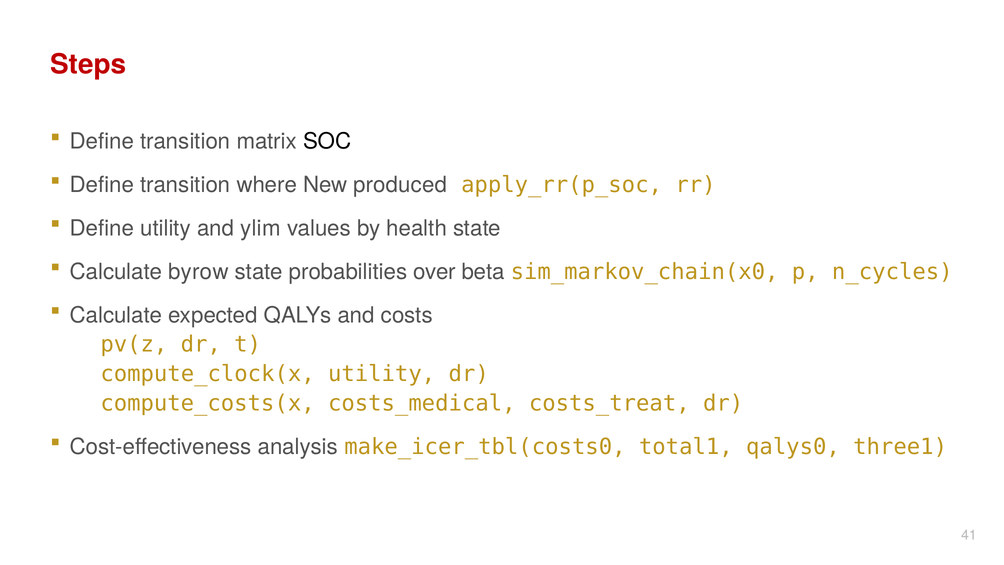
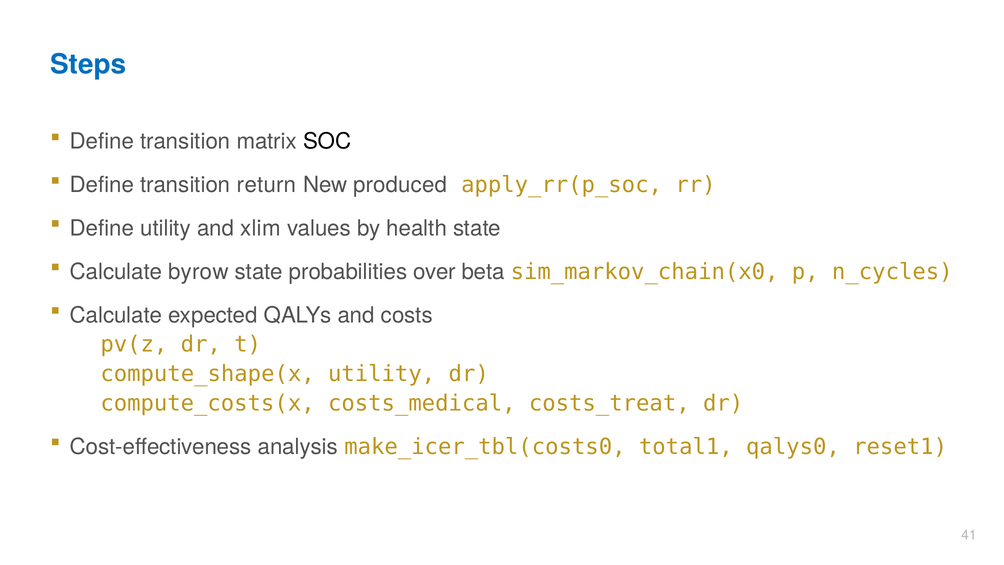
Steps colour: red -> blue
where: where -> return
ylim: ylim -> xlim
compute_clock(x: compute_clock(x -> compute_shape(x
three1: three1 -> reset1
